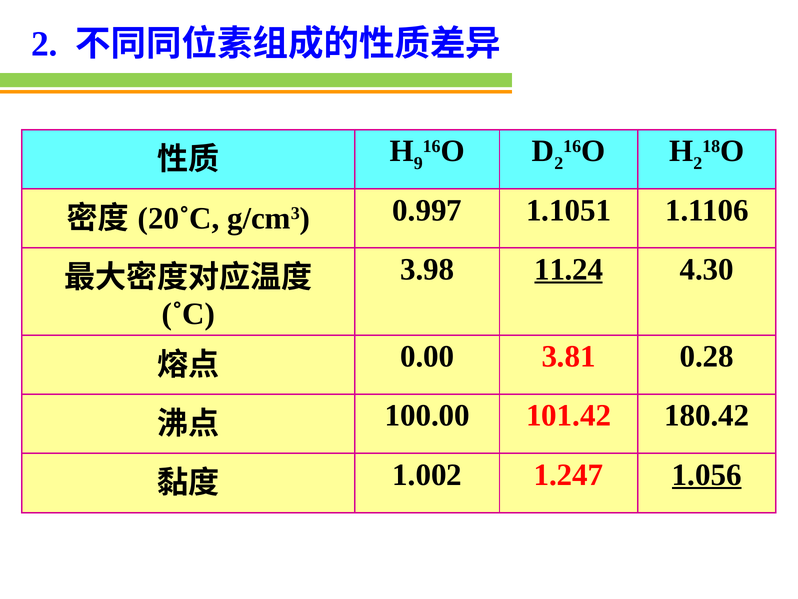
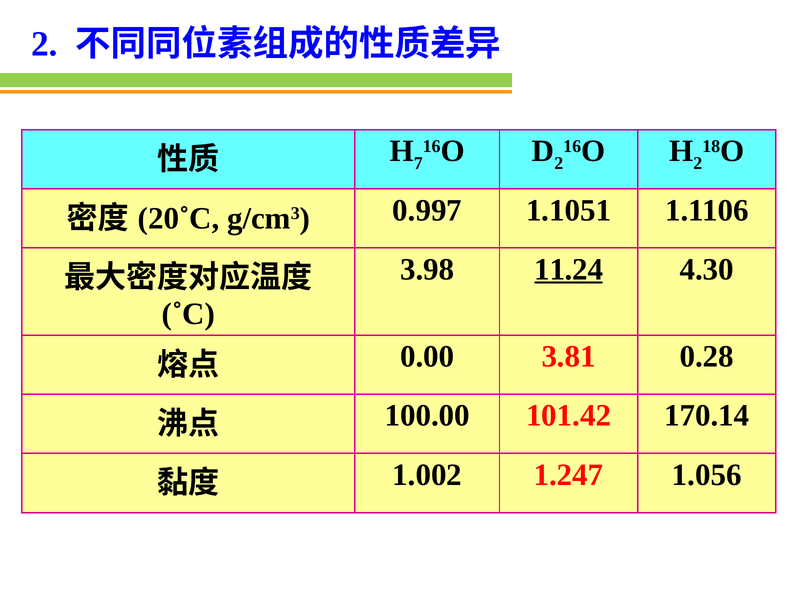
9: 9 -> 7
180.42: 180.42 -> 170.14
1.056 underline: present -> none
